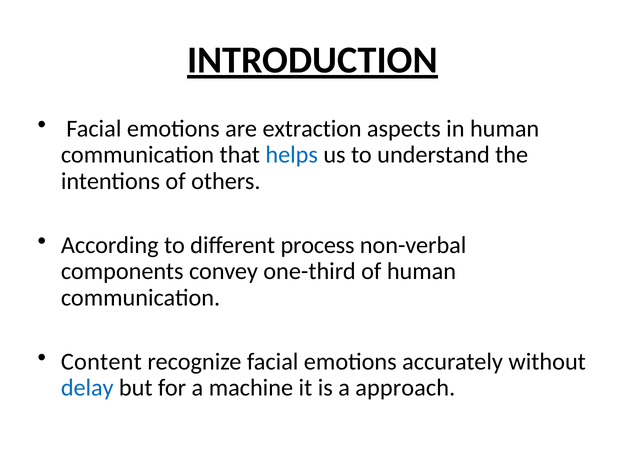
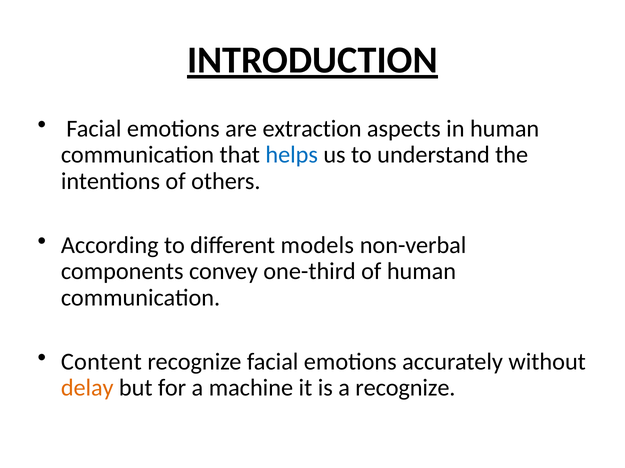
process: process -> models
delay colour: blue -> orange
a approach: approach -> recognize
